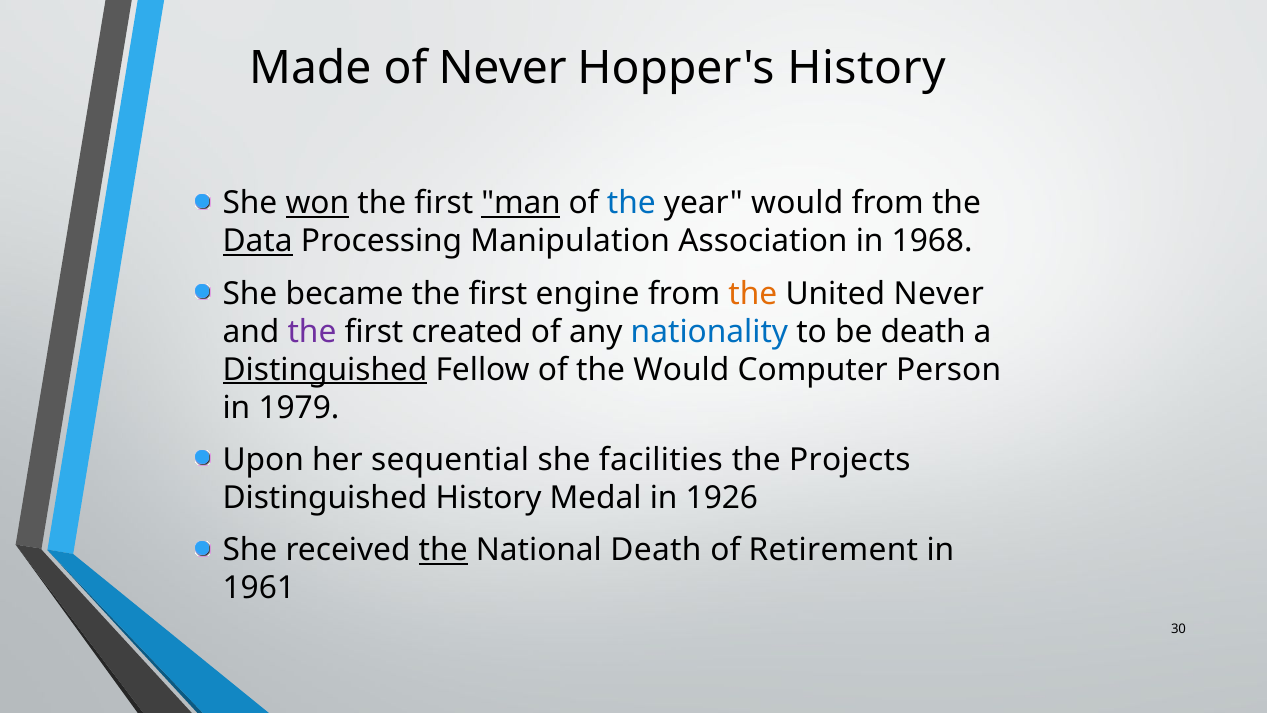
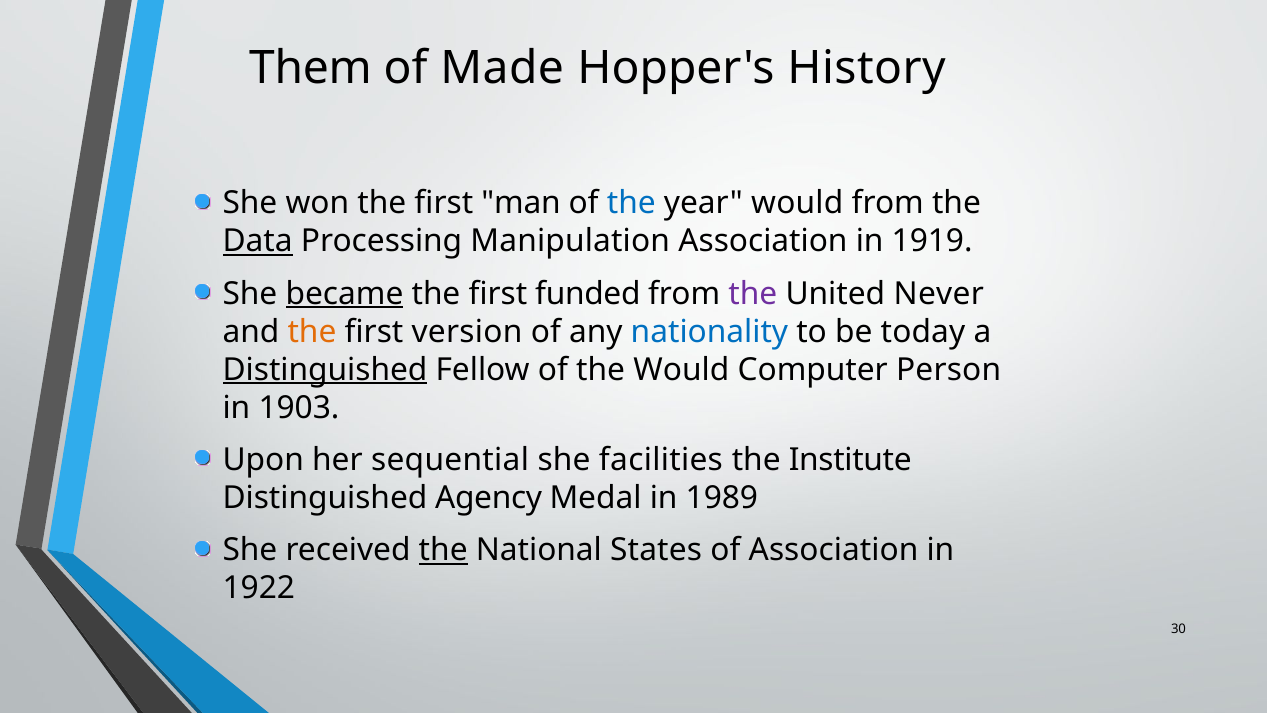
Made: Made -> Them
of Never: Never -> Made
won underline: present -> none
man underline: present -> none
1968: 1968 -> 1919
became underline: none -> present
engine: engine -> funded
the at (753, 293) colour: orange -> purple
the at (312, 331) colour: purple -> orange
created: created -> version
be death: death -> today
1979: 1979 -> 1903
Projects: Projects -> Institute
Distinguished History: History -> Agency
1926: 1926 -> 1989
National Death: Death -> States
of Retirement: Retirement -> Association
1961: 1961 -> 1922
